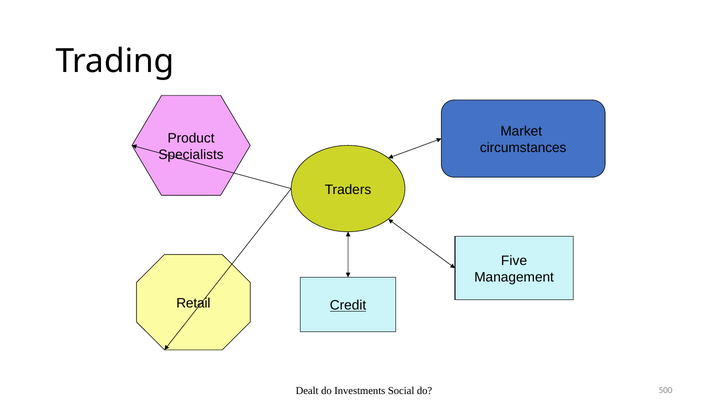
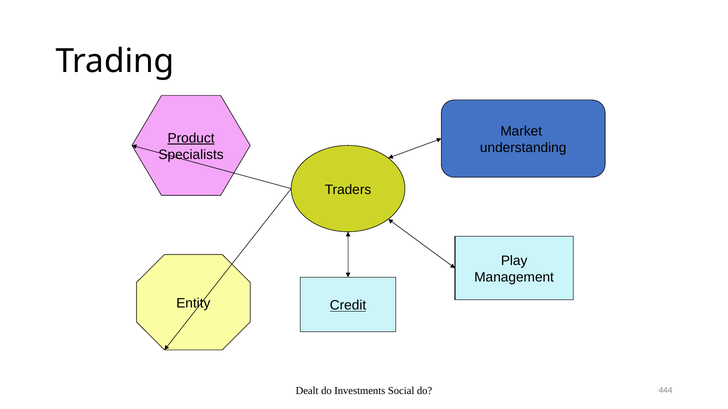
Product underline: none -> present
circumstances: circumstances -> understanding
Five: Five -> Play
Retail: Retail -> Entity
500: 500 -> 444
